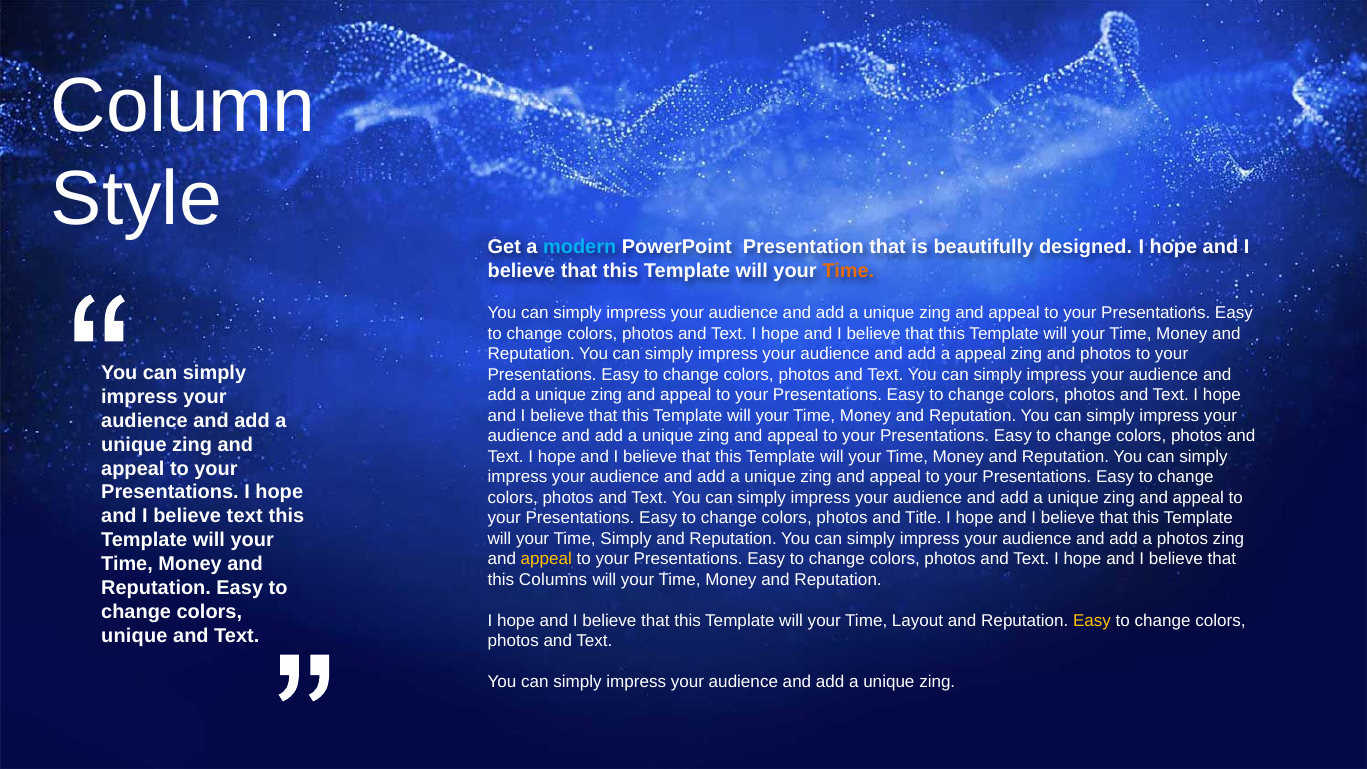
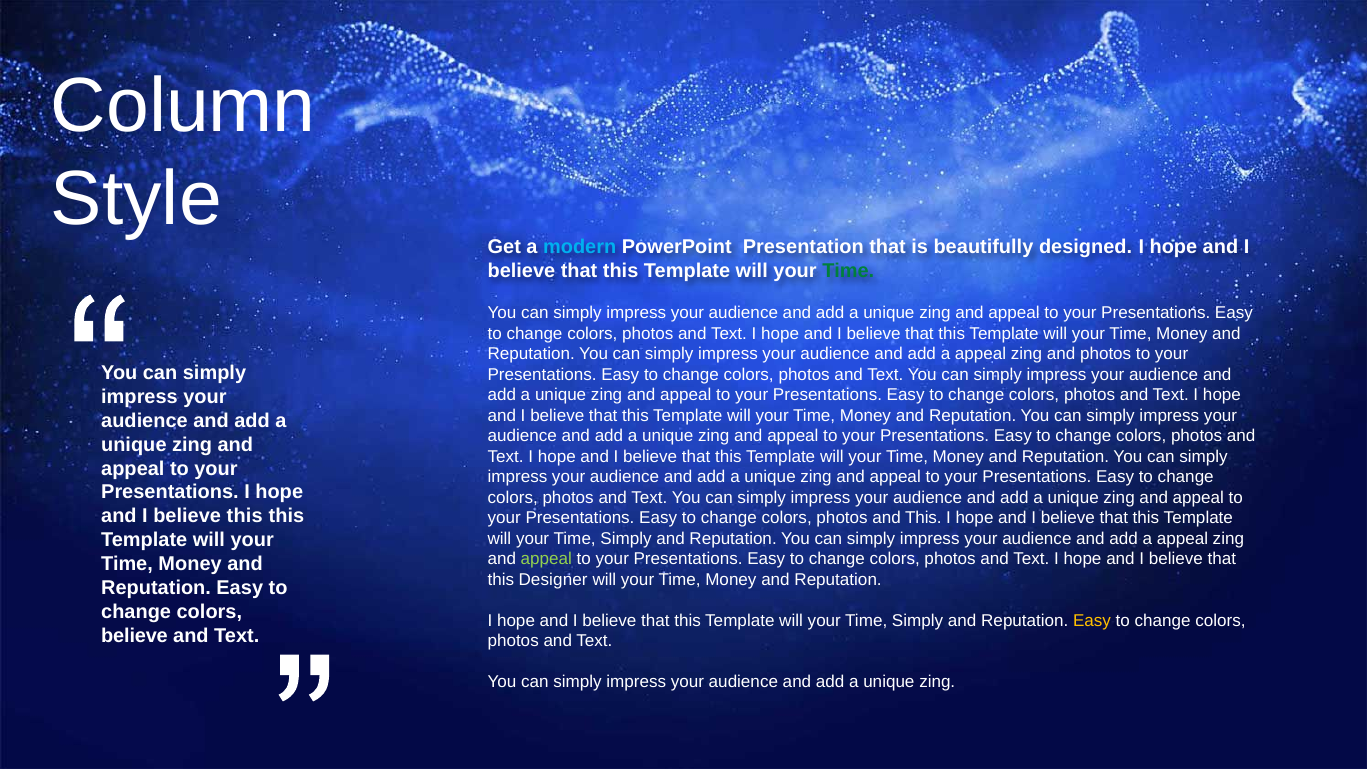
Time at (848, 271) colour: orange -> green
believe text: text -> this
and Title: Title -> This
photos at (1182, 539): photos -> appeal
appeal at (546, 559) colour: yellow -> light green
Columns: Columns -> Designer
Layout at (918, 621): Layout -> Simply
unique at (134, 636): unique -> believe
